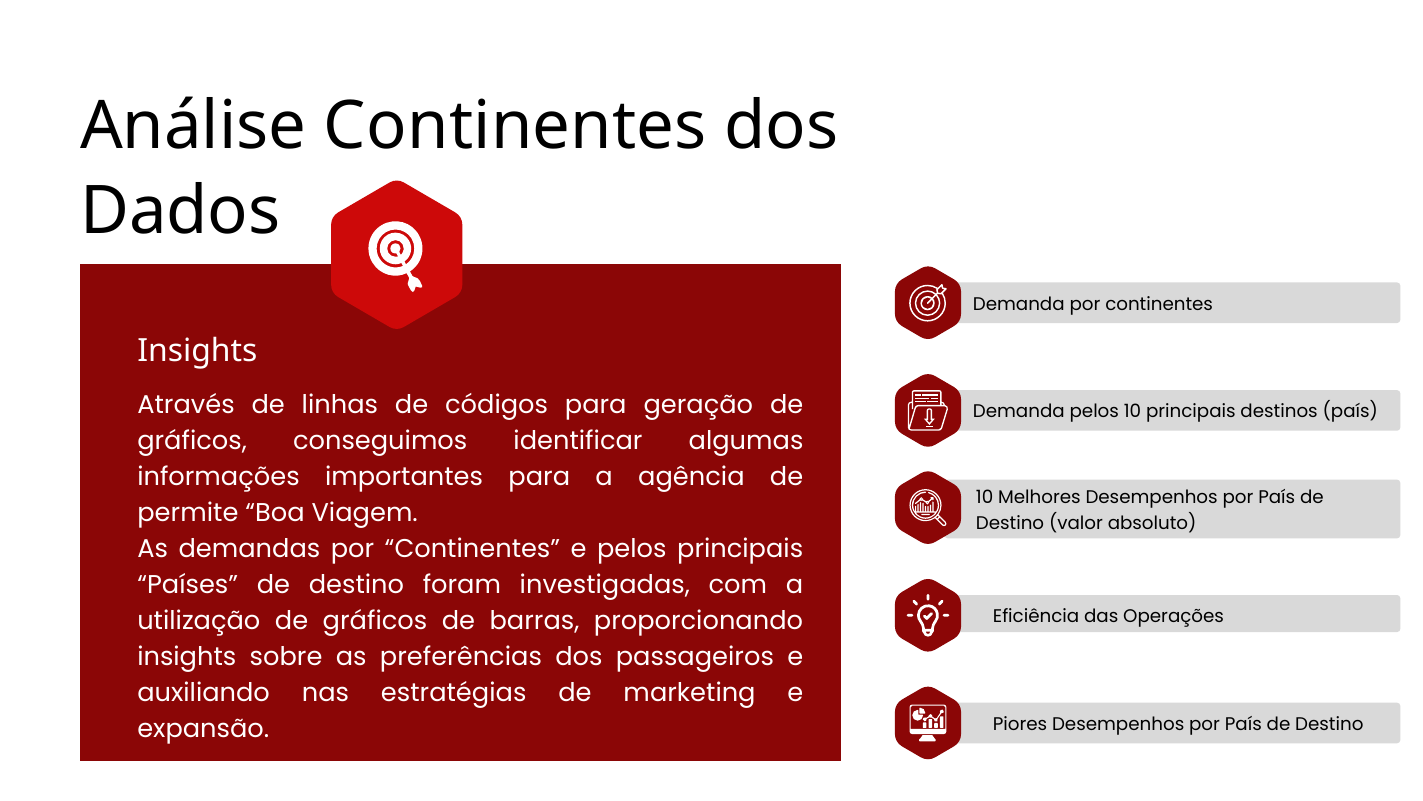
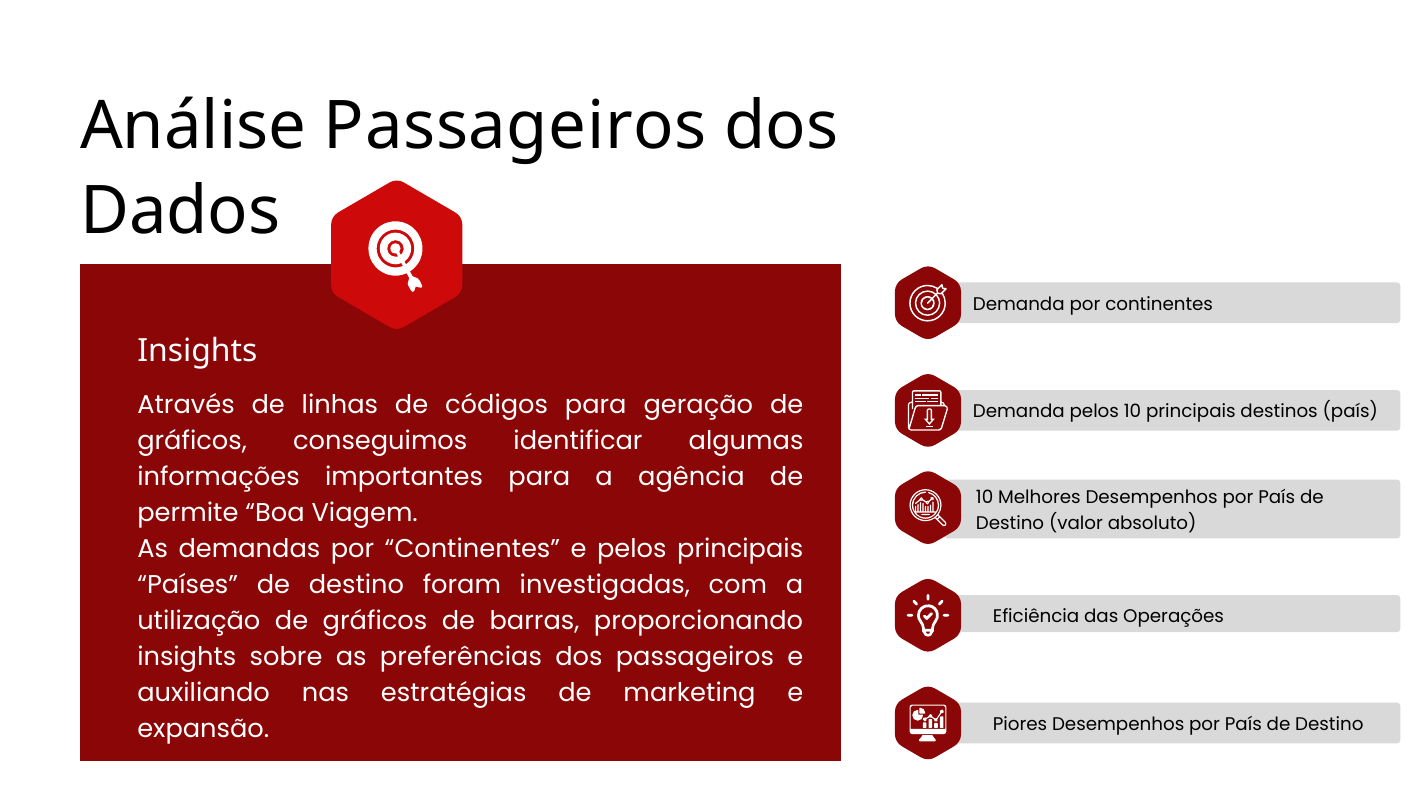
Análise Continentes: Continentes -> Passageiros
